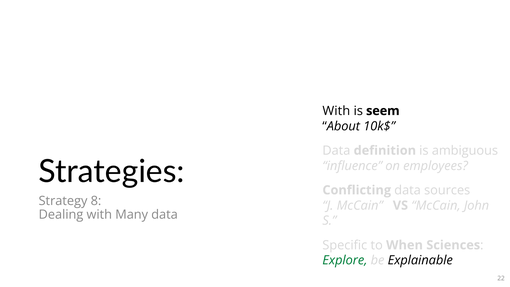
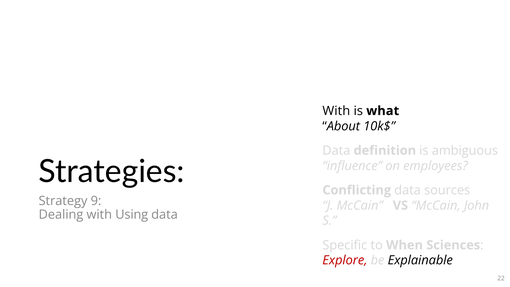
seem: seem -> what
8: 8 -> 9
Many: Many -> Using
Explore colour: green -> red
